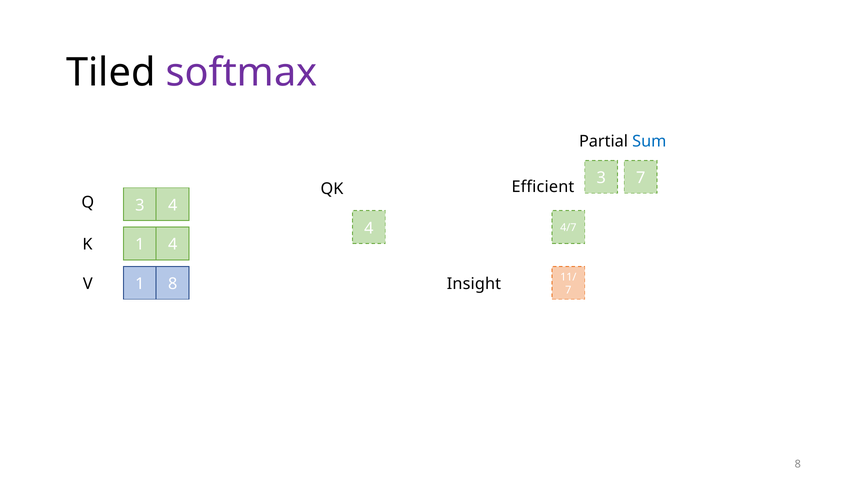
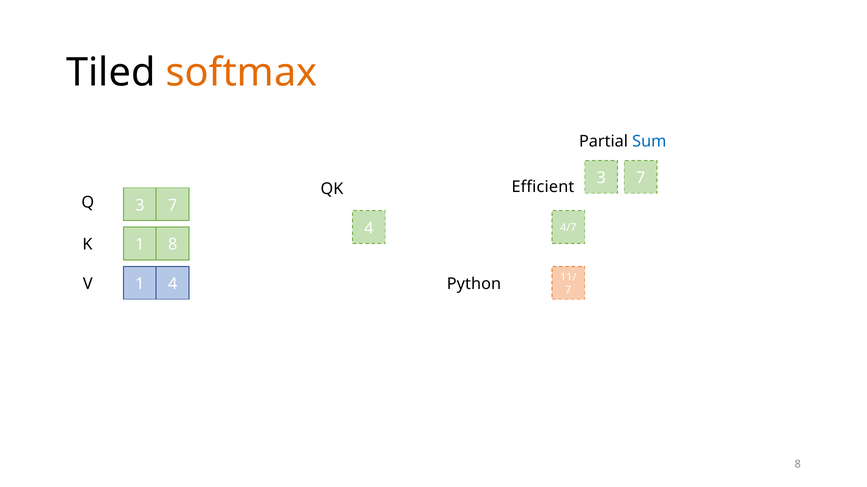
softmax colour: purple -> orange
3 4: 4 -> 7
1 4: 4 -> 8
Insight: Insight -> Python
1 8: 8 -> 4
